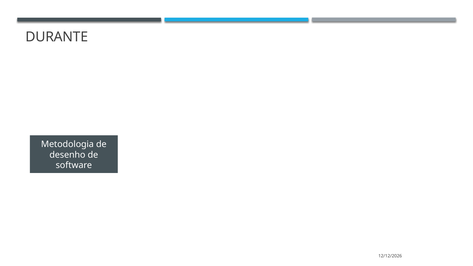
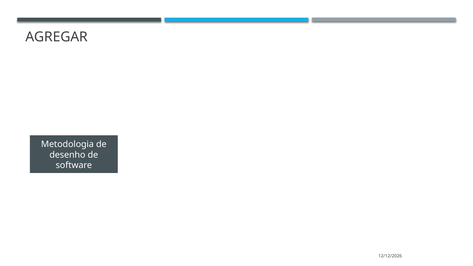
DURANTE: DURANTE -> AGREGAR
